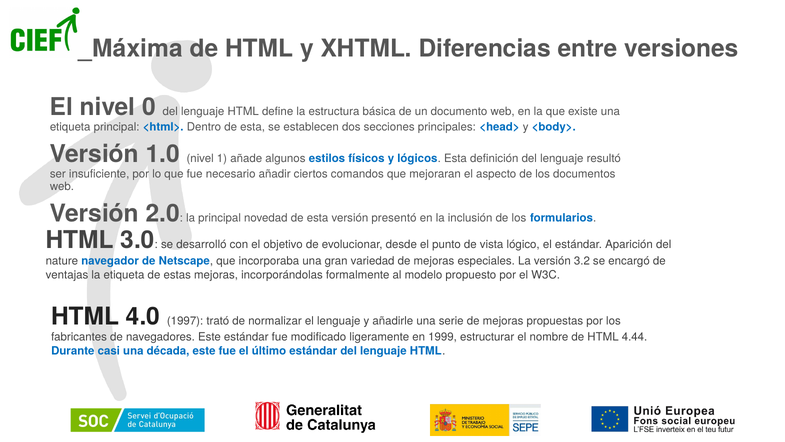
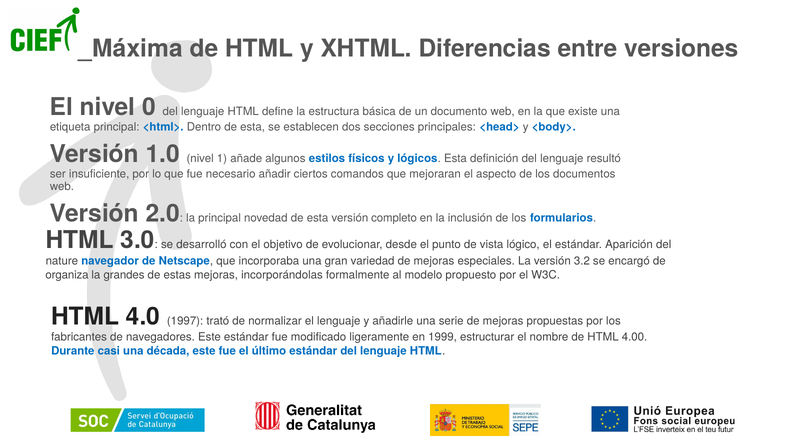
presentó: presentó -> completo
ventajas: ventajas -> organiza
la etiqueta: etiqueta -> grandes
4.44: 4.44 -> 4.00
